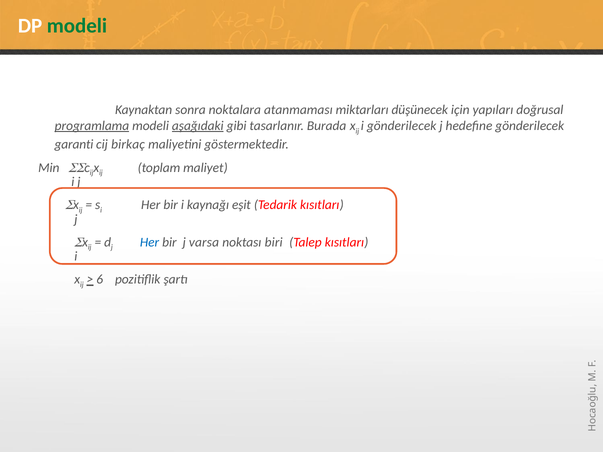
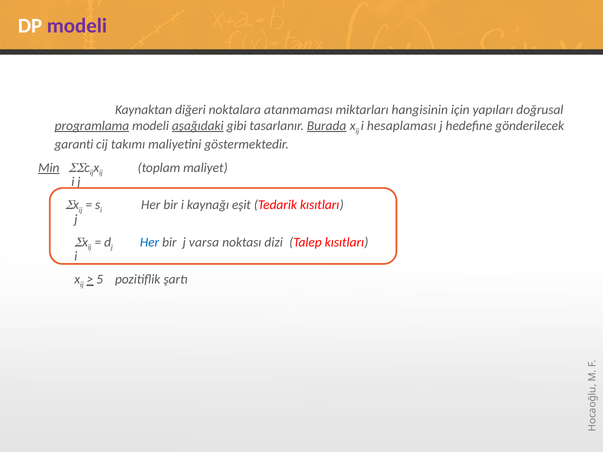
modeli at (77, 26) colour: green -> purple
sonra: sonra -> diğeri
düşünecek: düşünecek -> hangisinin
Burada underline: none -> present
i gönderilecek: gönderilecek -> hesaplaması
birkaç: birkaç -> takımı
Min underline: none -> present
biri: biri -> dizi
6: 6 -> 5
